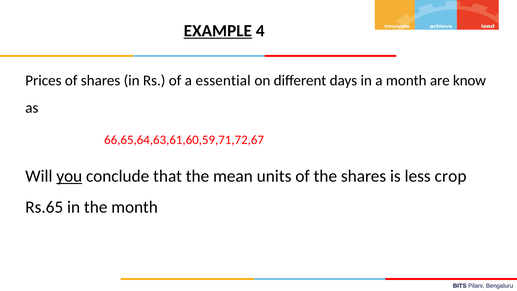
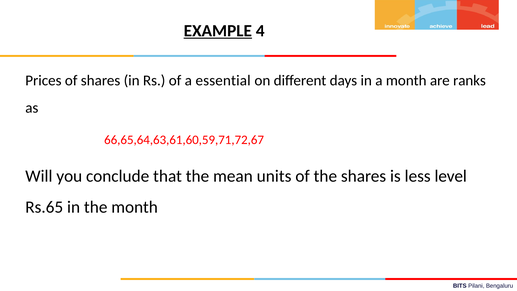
know: know -> ranks
you underline: present -> none
crop: crop -> level
